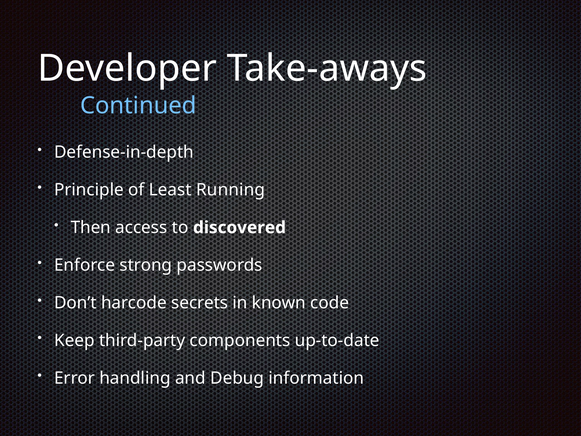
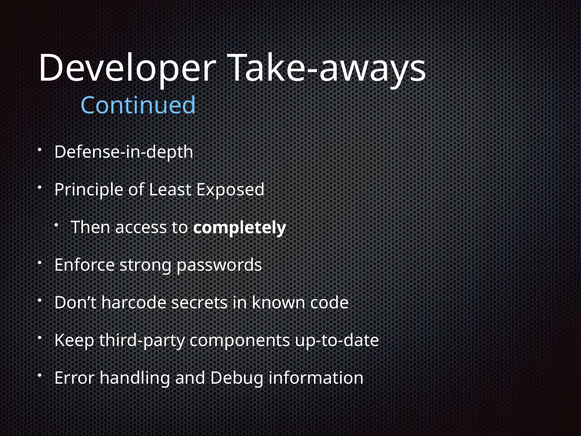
Running: Running -> Exposed
discovered: discovered -> completely
